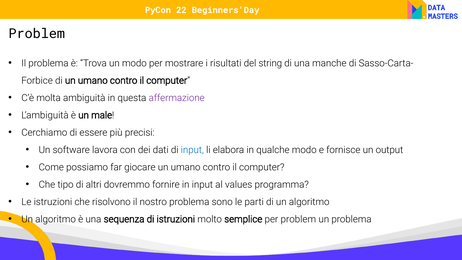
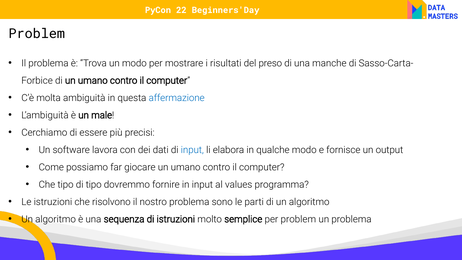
string: string -> preso
affermazione colour: purple -> blue
di altri: altri -> tipo
